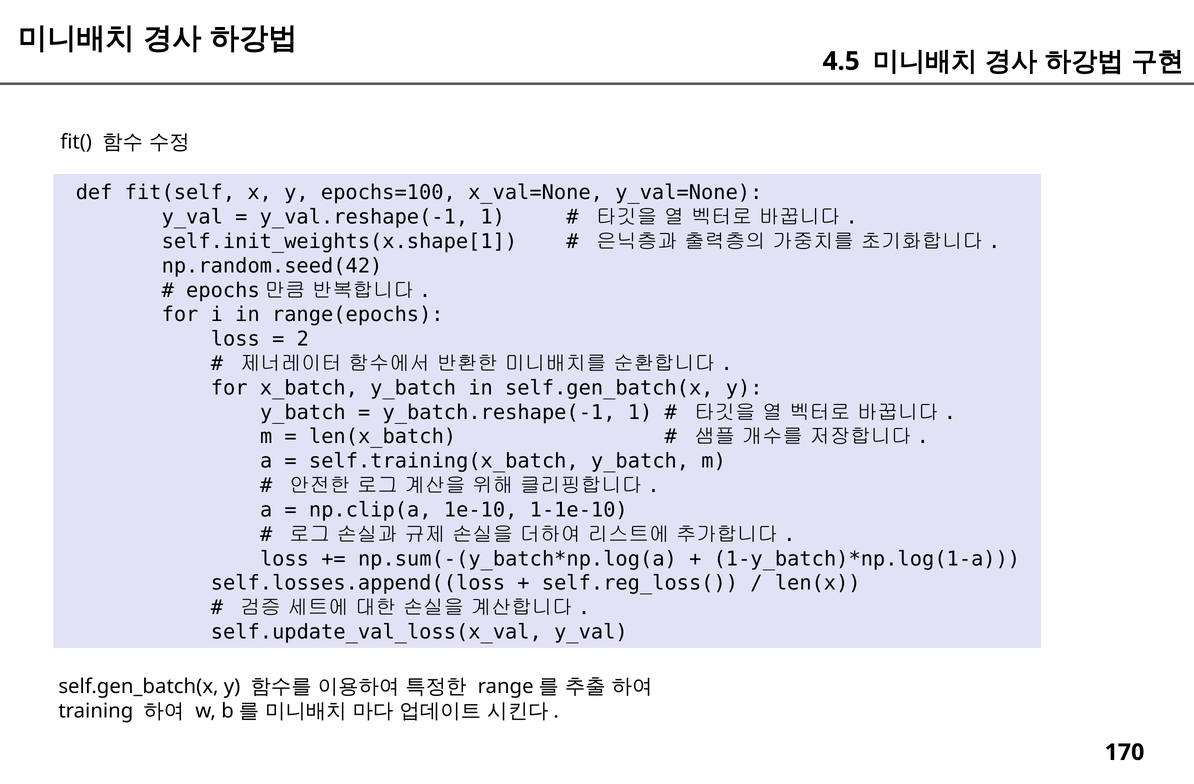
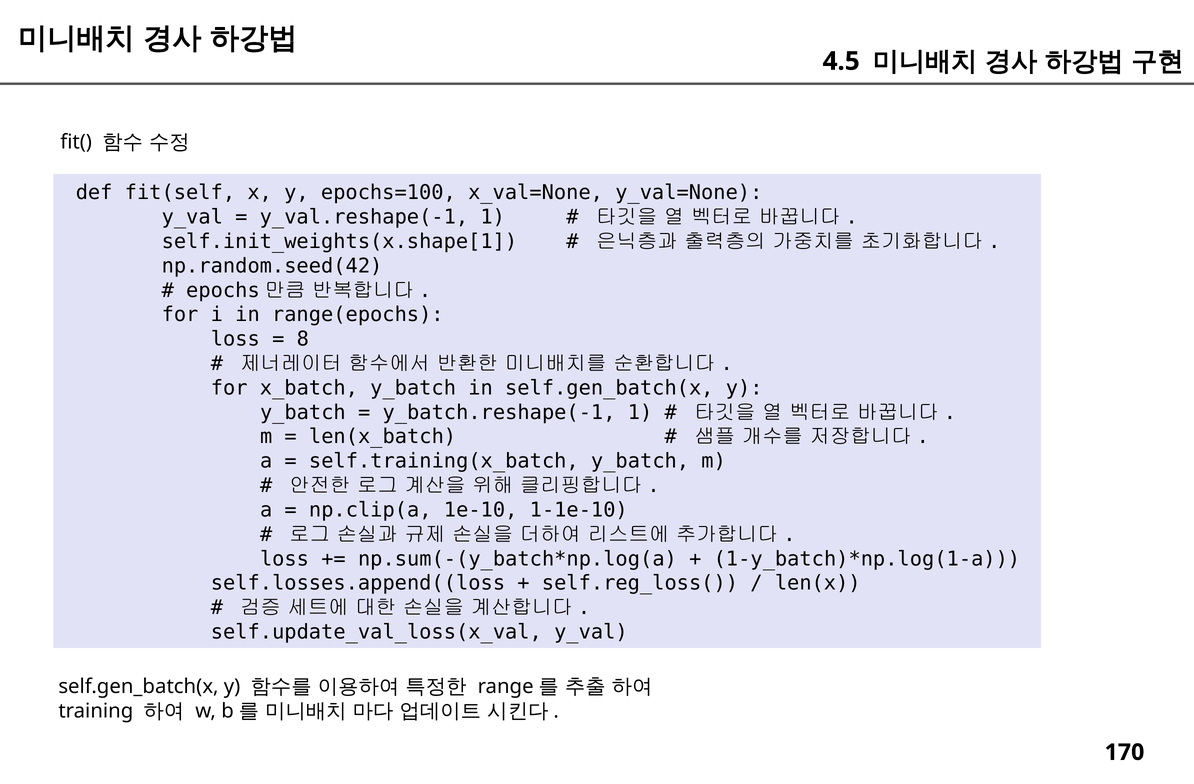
2: 2 -> 8
